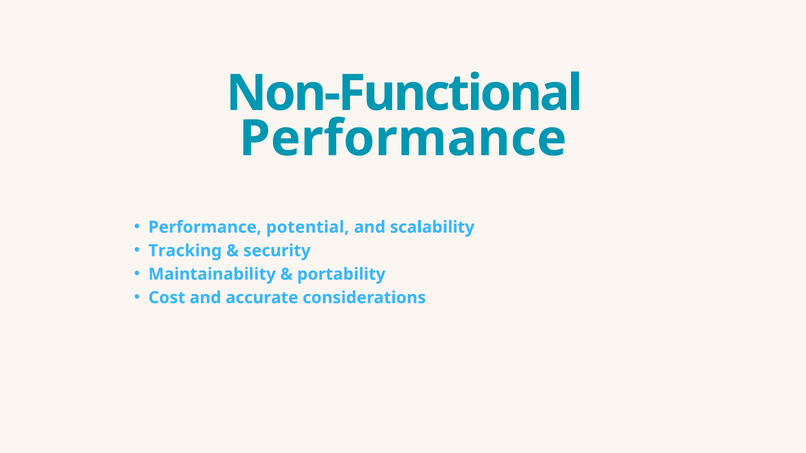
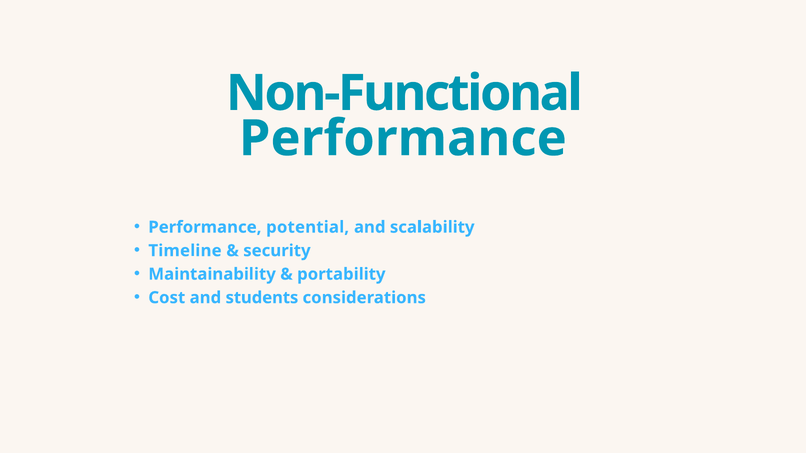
Tracking: Tracking -> Timeline
accurate: accurate -> students
